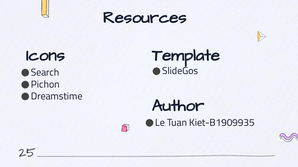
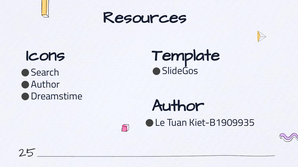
Pichon at (45, 85): Pichon -> Author
